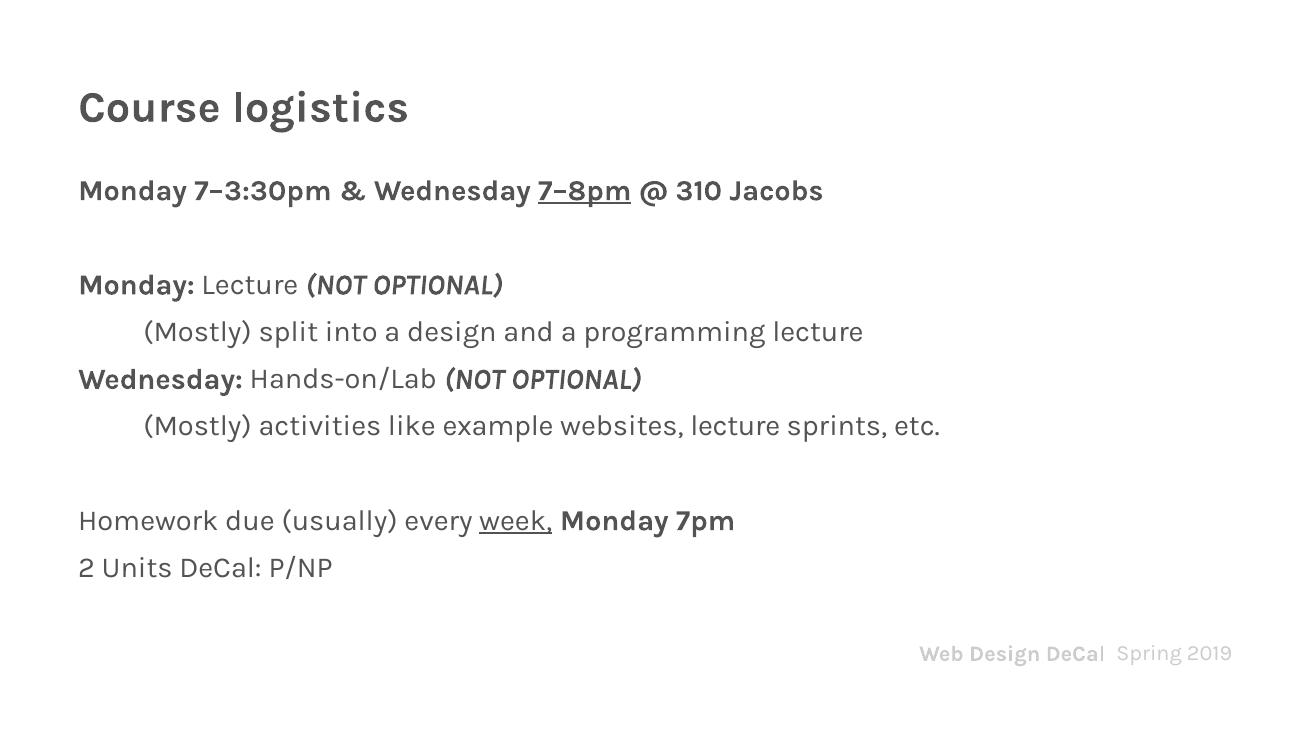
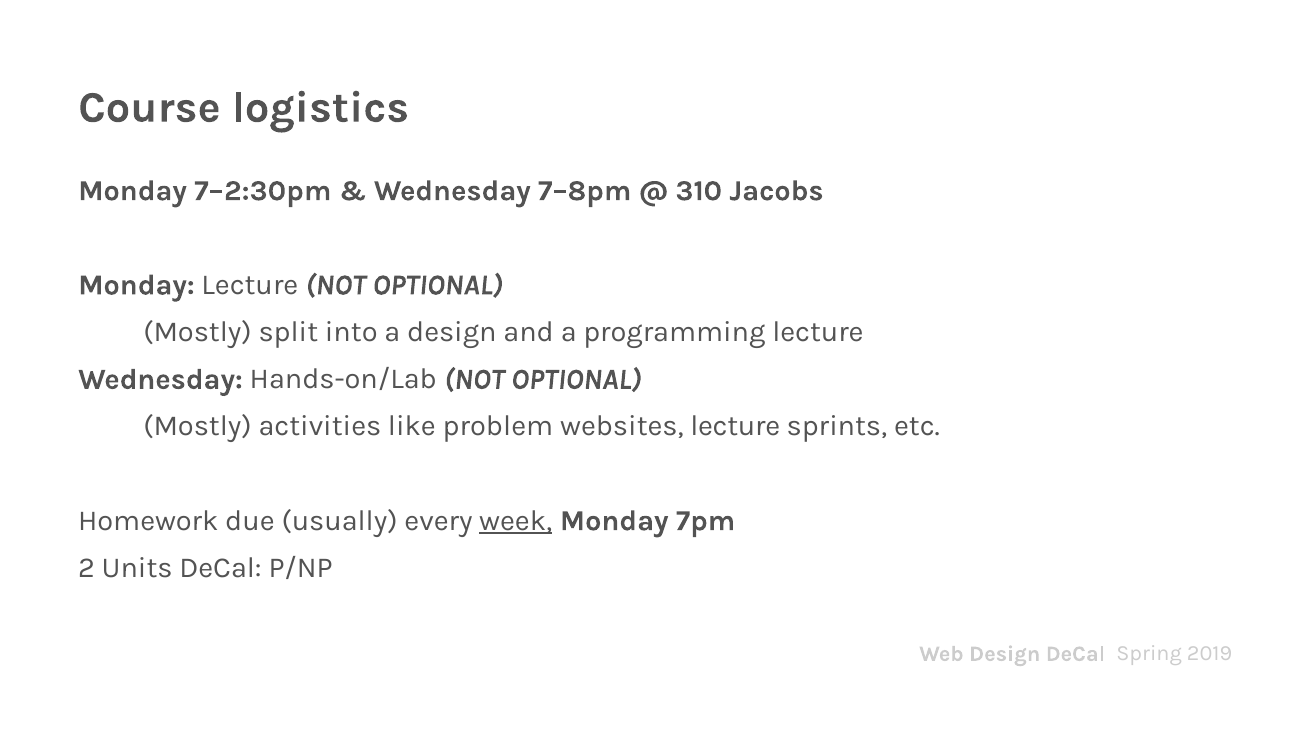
7–3:30pm: 7–3:30pm -> 7–2:30pm
7–8pm underline: present -> none
example: example -> problem
